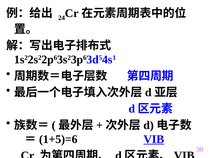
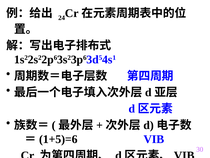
VIB at (154, 139) underline: present -> none
